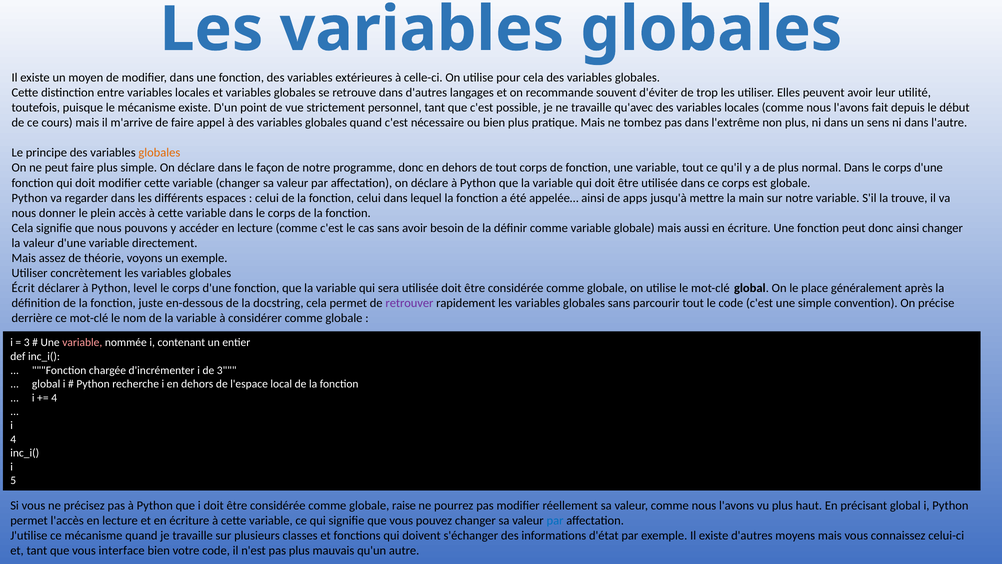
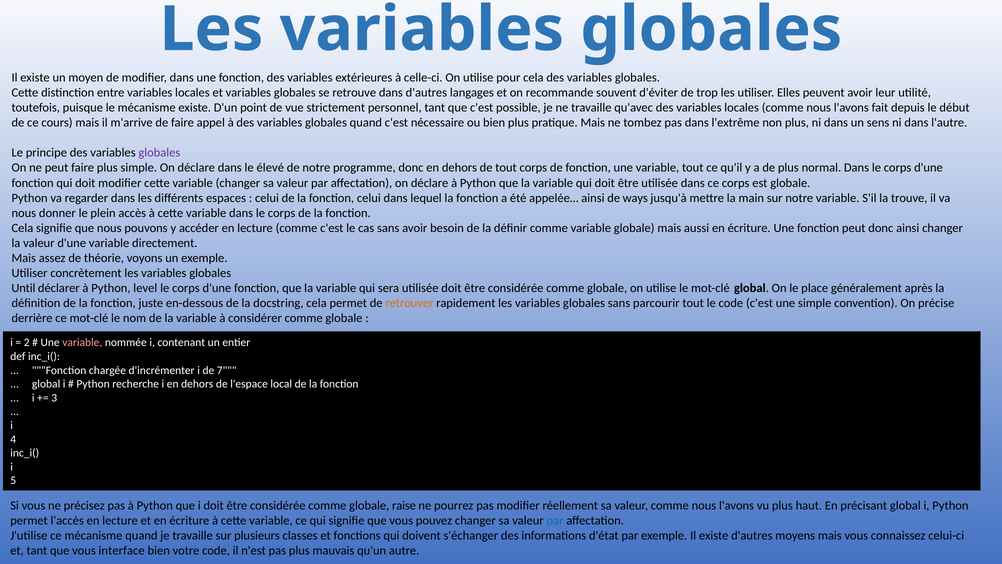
globales at (159, 153) colour: orange -> purple
façon: façon -> élevé
apps: apps -> ways
Écrit: Écrit -> Until
retrouver colour: purple -> orange
3 at (27, 342): 3 -> 2
de 3: 3 -> 7
4 at (54, 398): 4 -> 3
